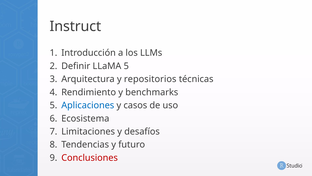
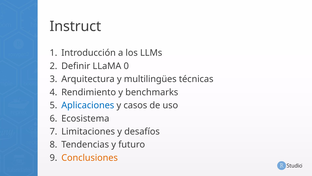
LLaMA 5: 5 -> 0
repositorios: repositorios -> multilingües
Conclusiones colour: red -> orange
